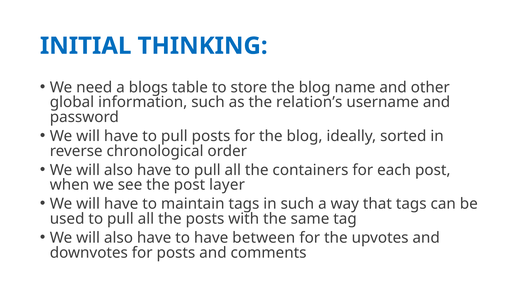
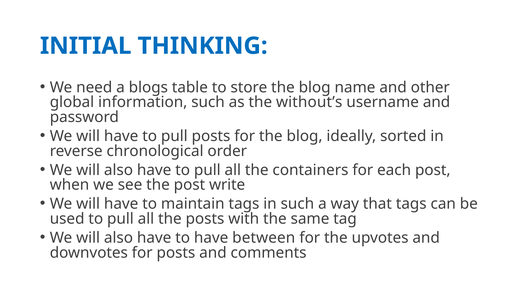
relation’s: relation’s -> without’s
layer: layer -> write
